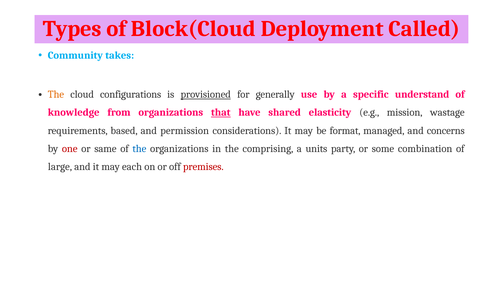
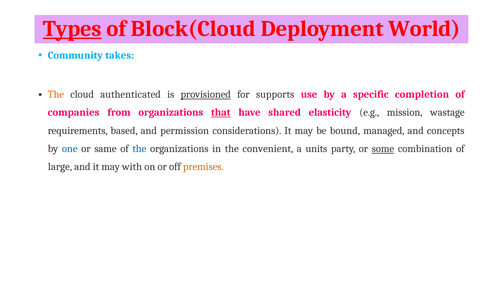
Types underline: none -> present
Called: Called -> World
configurations: configurations -> authenticated
generally: generally -> supports
understand: understand -> completion
knowledge: knowledge -> companies
format: format -> bound
concerns: concerns -> concepts
one colour: red -> blue
comprising: comprising -> convenient
some underline: none -> present
each: each -> with
premises colour: red -> orange
